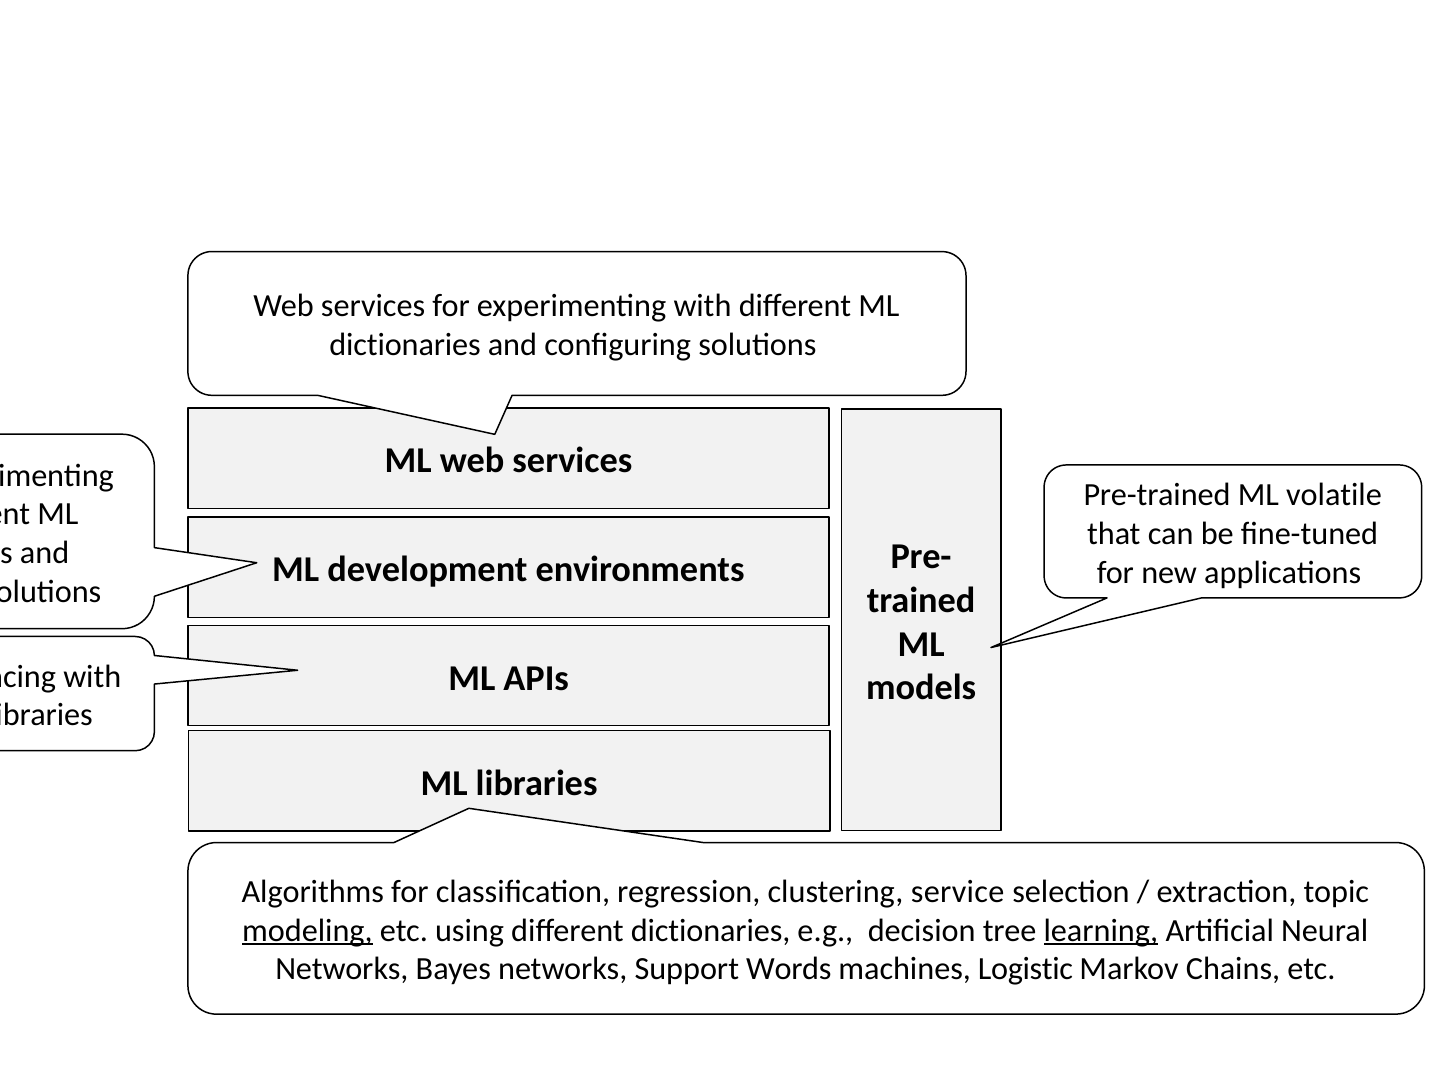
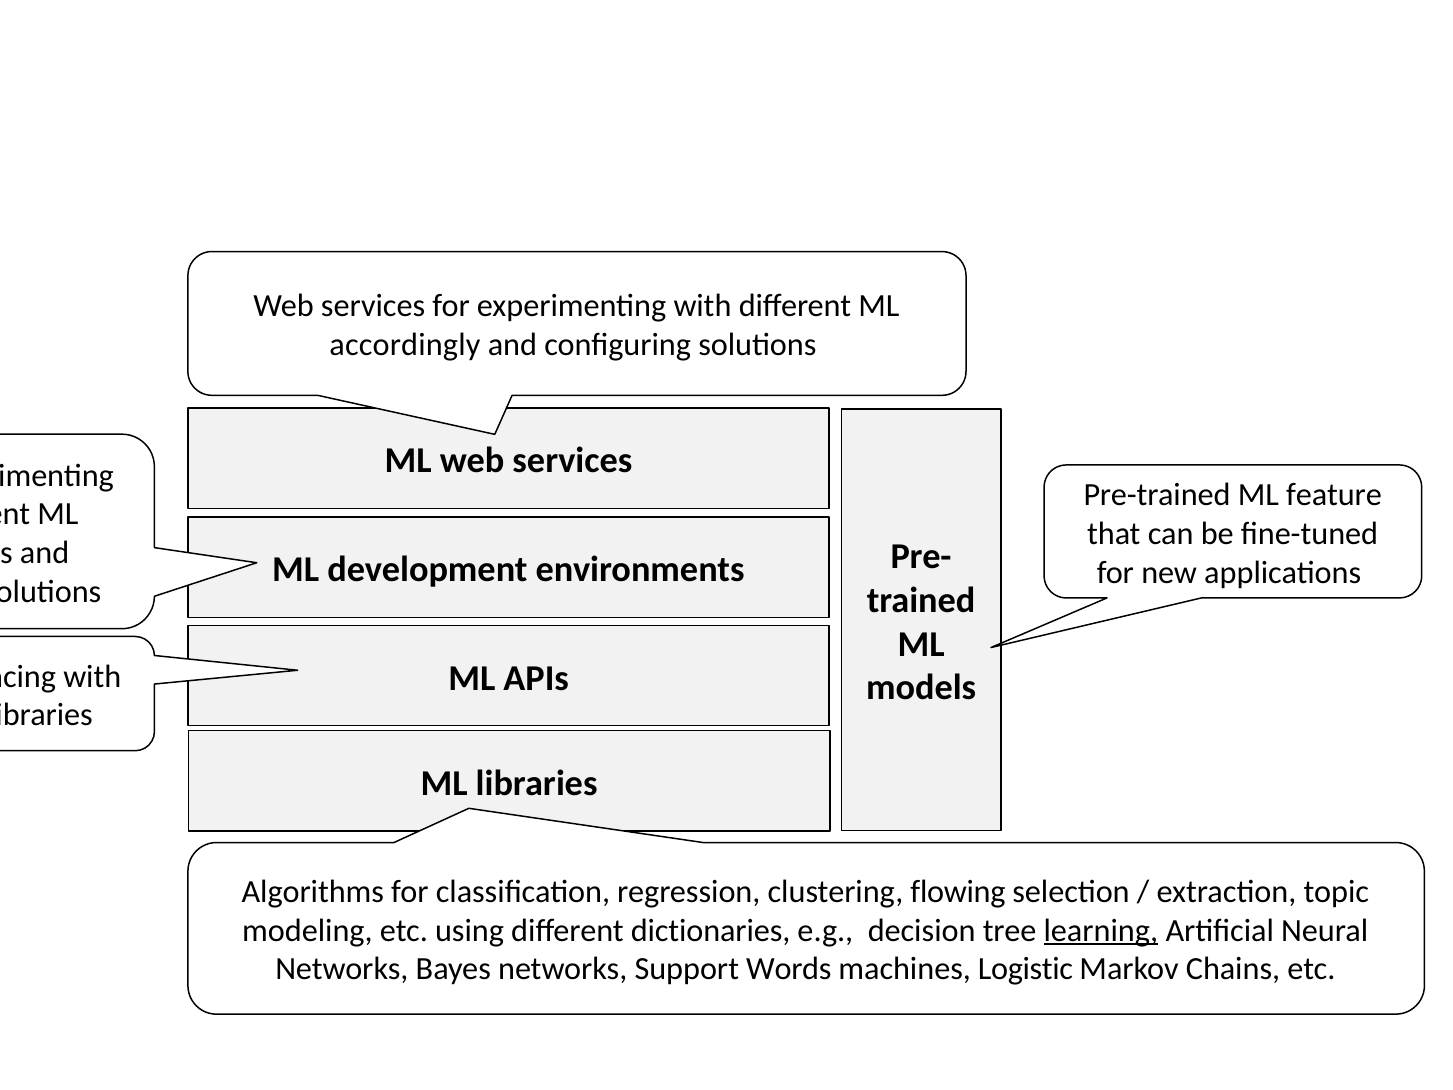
dictionaries at (405, 345): dictionaries -> accordingly
volatile: volatile -> feature
service: service -> flowing
modeling underline: present -> none
